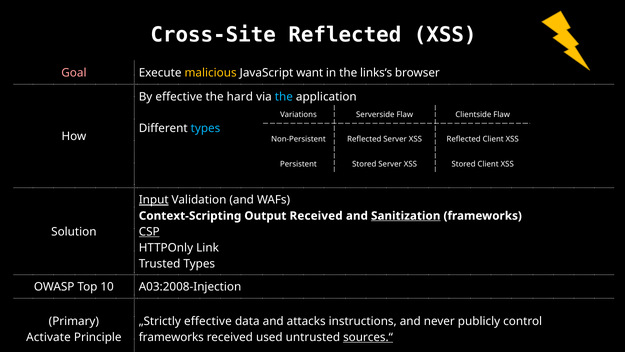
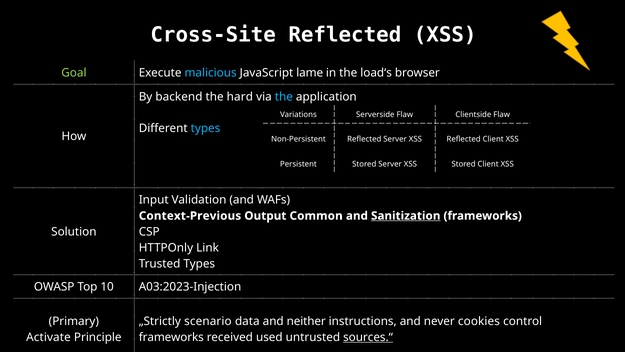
Goal colour: pink -> light green
malicious colour: yellow -> light blue
want: want -> lame
links‘s: links‘s -> load‘s
By effective: effective -> backend
Input underline: present -> none
Context-Scripting: Context-Scripting -> Context-Previous
Output Received: Received -> Common
CSP underline: present -> none
A03:2008-Injection: A03:2008-Injection -> A03:2023-Injection
„Strictly effective: effective -> scenario
attacks: attacks -> neither
publicly: publicly -> cookies
